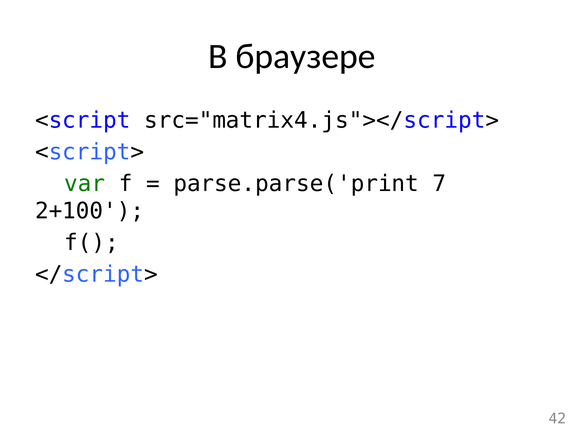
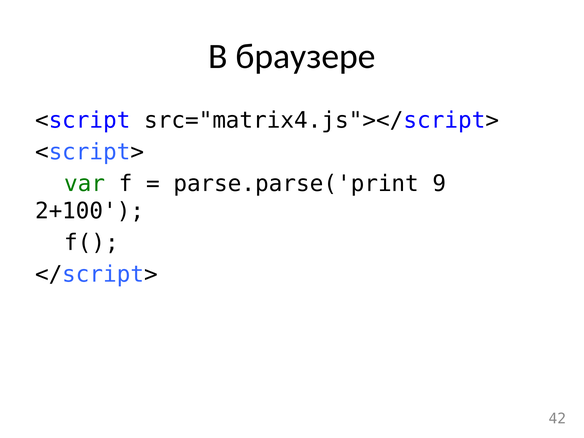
7: 7 -> 9
